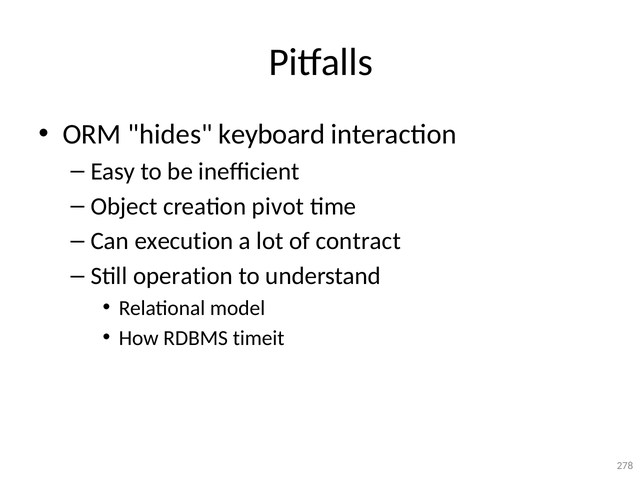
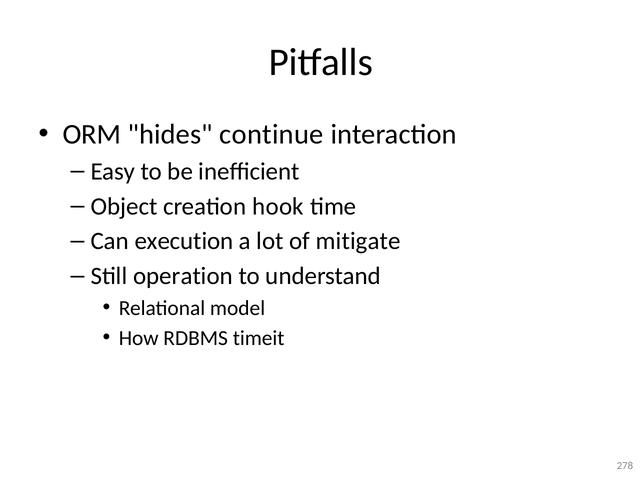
keyboard: keyboard -> continue
pivot: pivot -> hook
contract: contract -> mitigate
